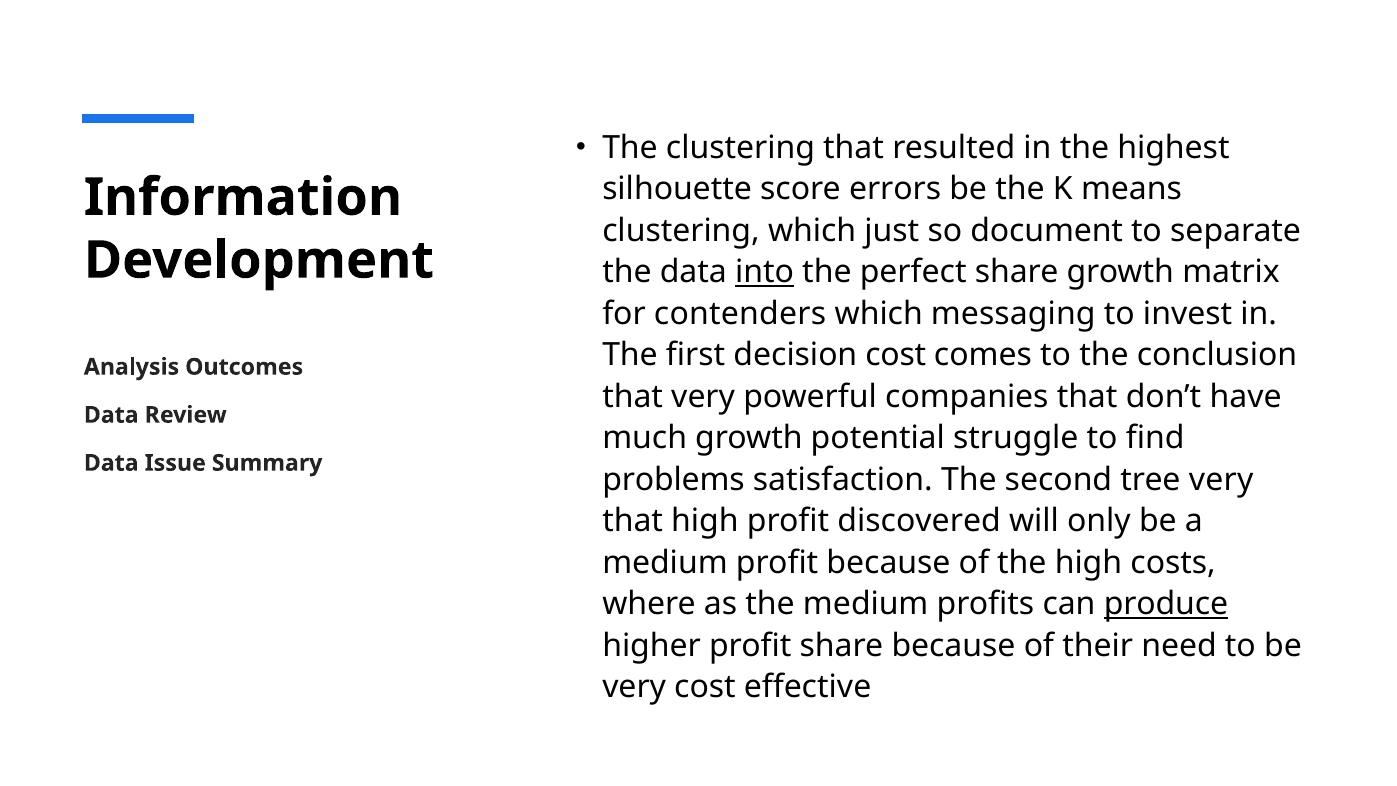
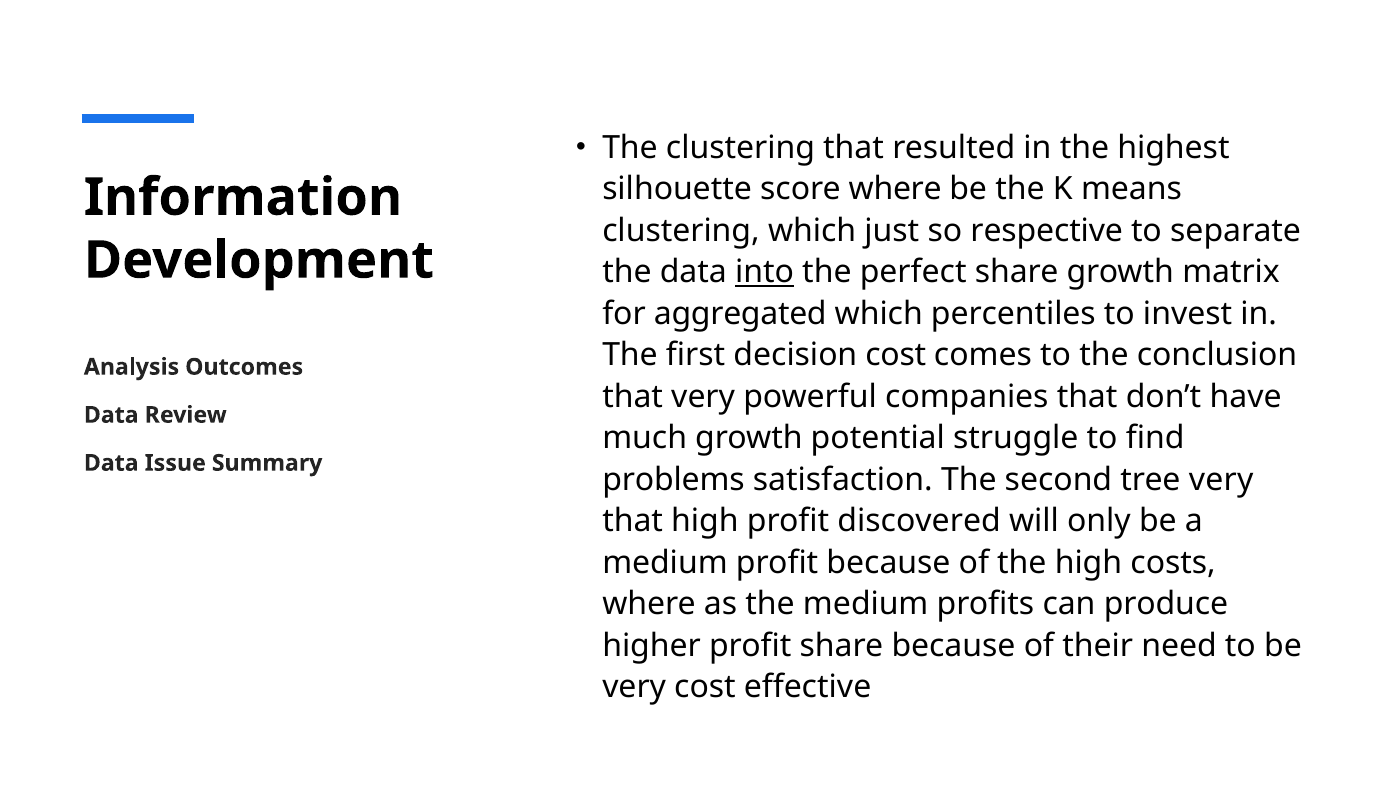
score errors: errors -> where
document: document -> respective
contenders: contenders -> aggregated
messaging: messaging -> percentiles
produce underline: present -> none
